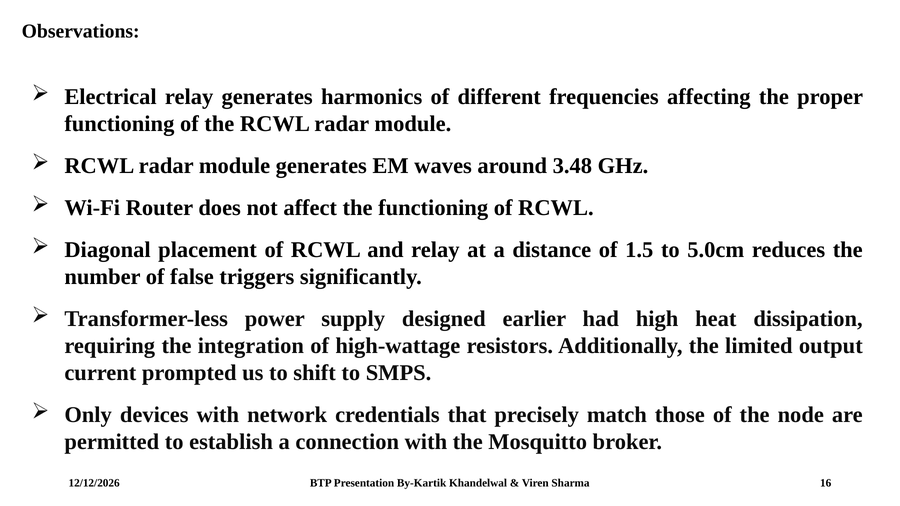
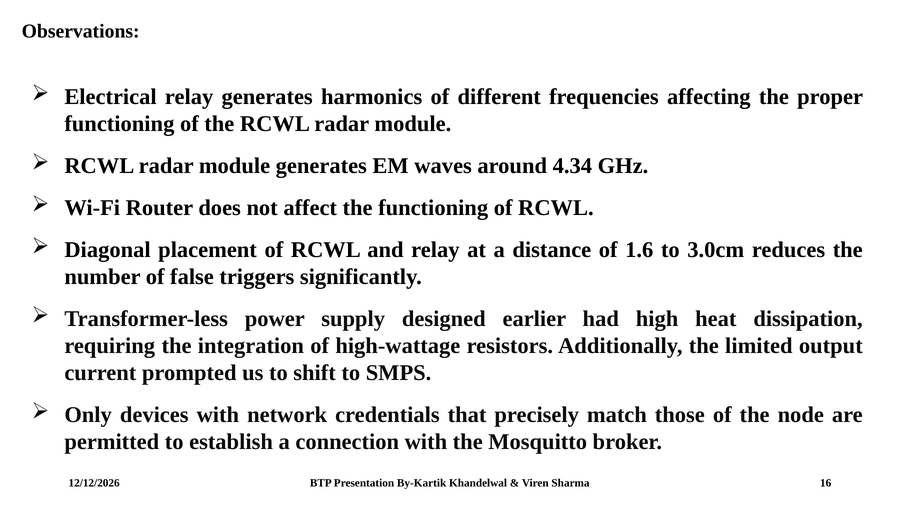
3.48: 3.48 -> 4.34
1.5: 1.5 -> 1.6
5.0cm: 5.0cm -> 3.0cm
